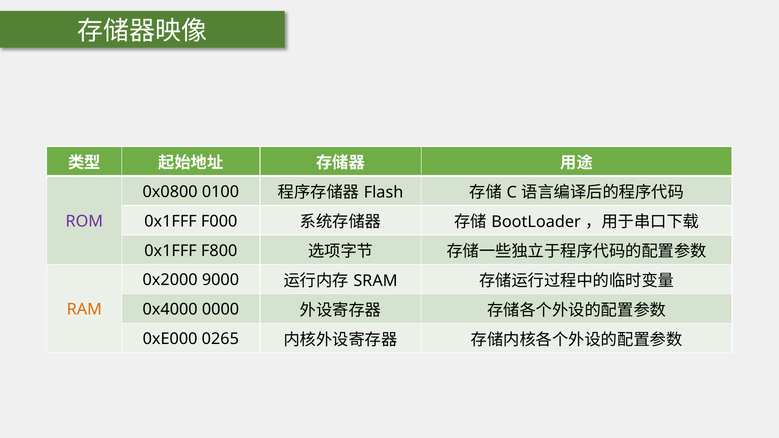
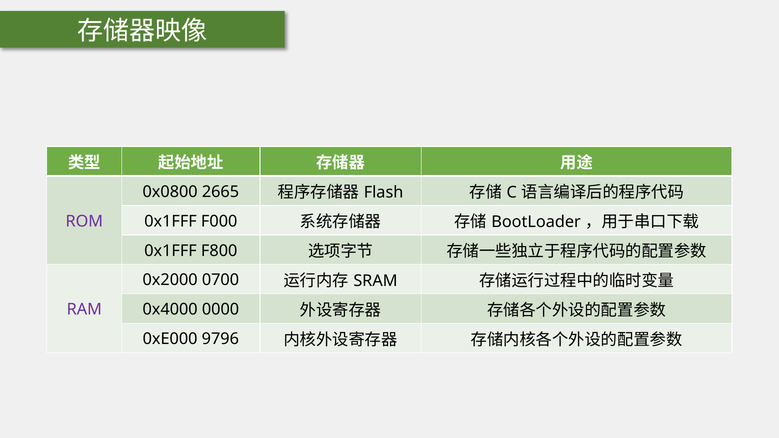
0100: 0100 -> 2665
9000: 9000 -> 0700
RAM colour: orange -> purple
0265: 0265 -> 9796
